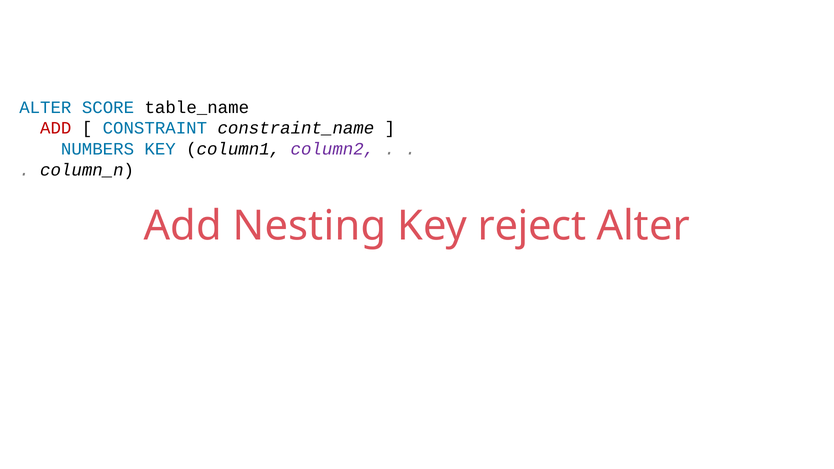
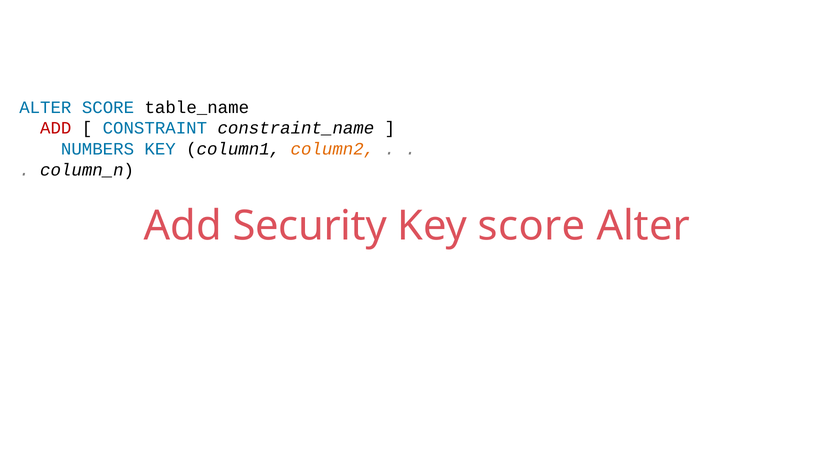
column2 colour: purple -> orange
Nesting: Nesting -> Security
Key reject: reject -> score
